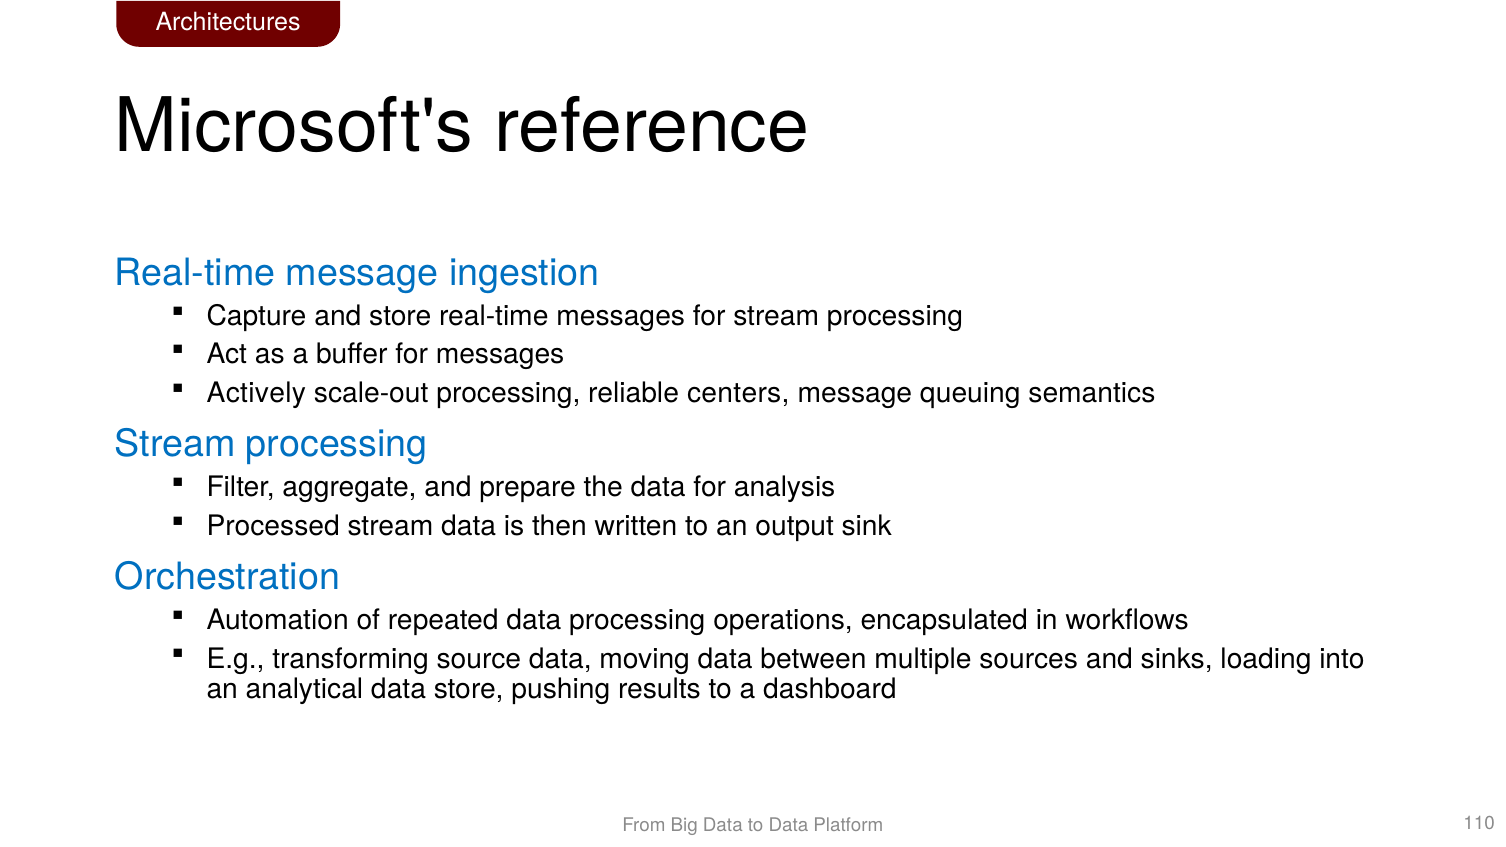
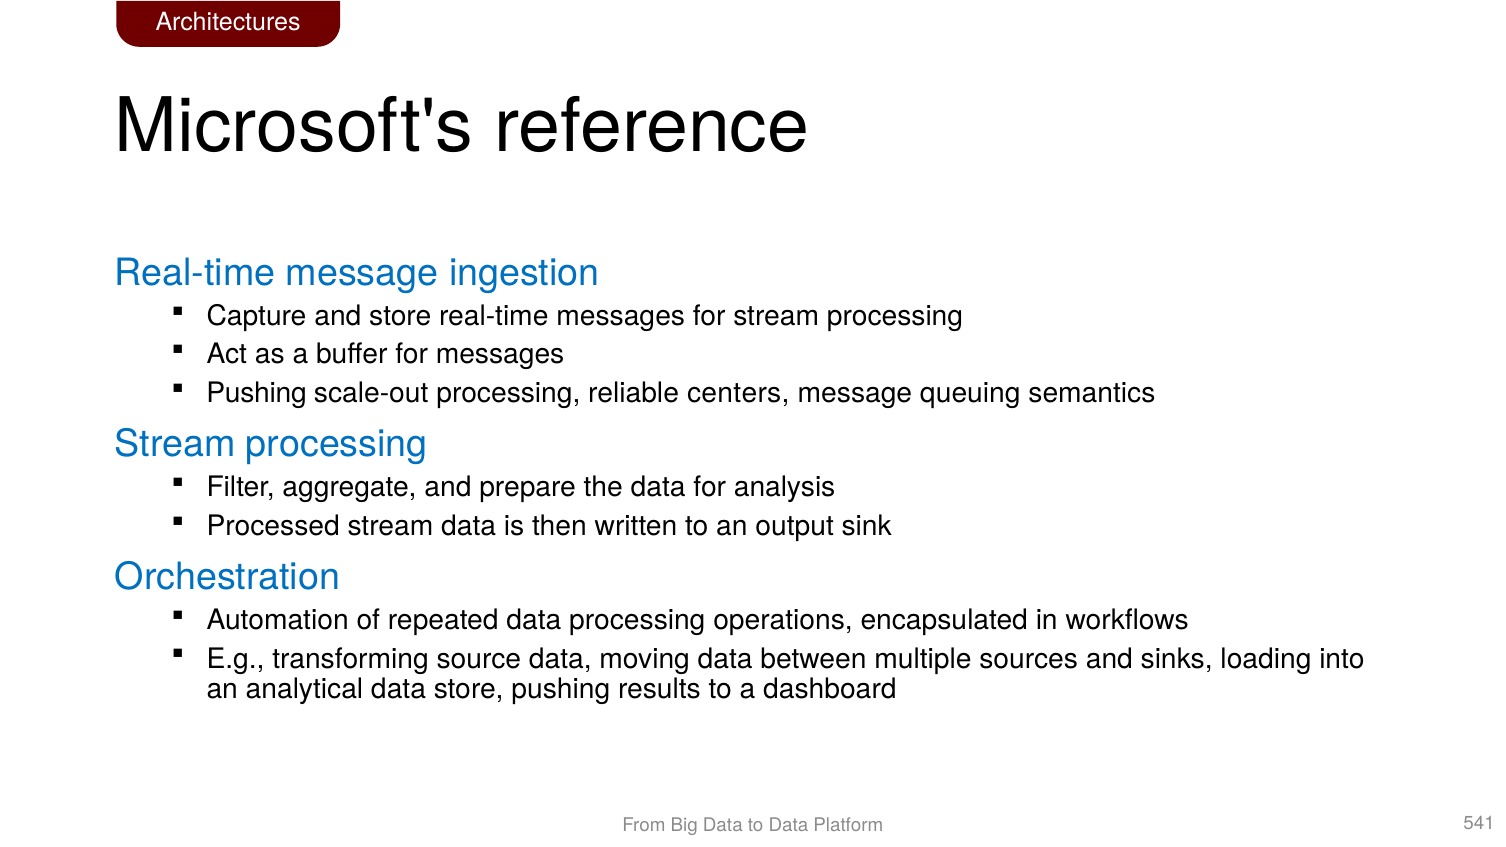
Actively at (256, 393): Actively -> Pushing
110: 110 -> 541
